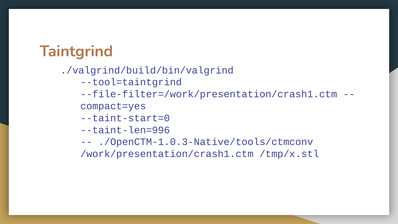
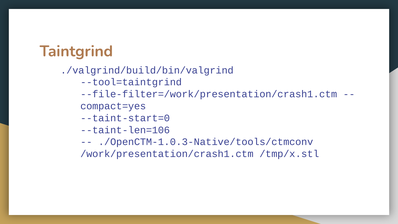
--taint-len=996: --taint-len=996 -> --taint-len=106
